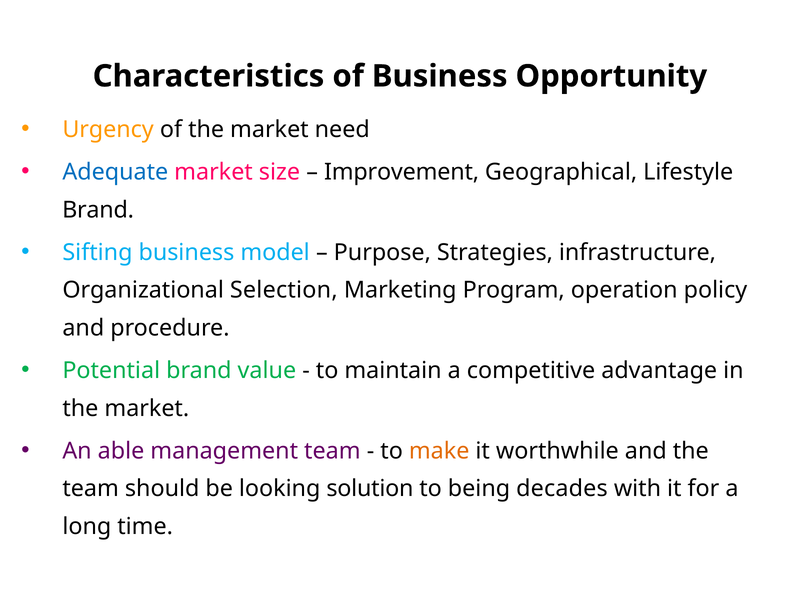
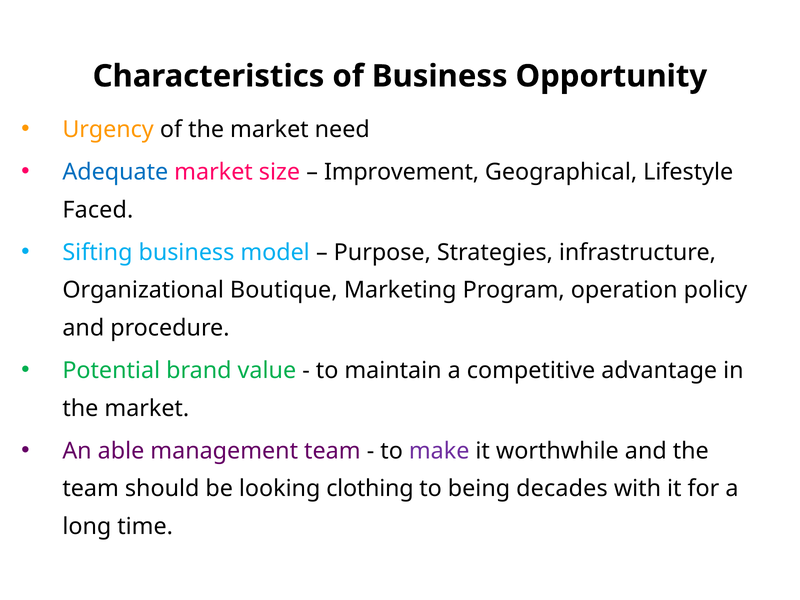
Brand at (98, 210): Brand -> Faced
Selection: Selection -> Boutique
make colour: orange -> purple
solution: solution -> clothing
